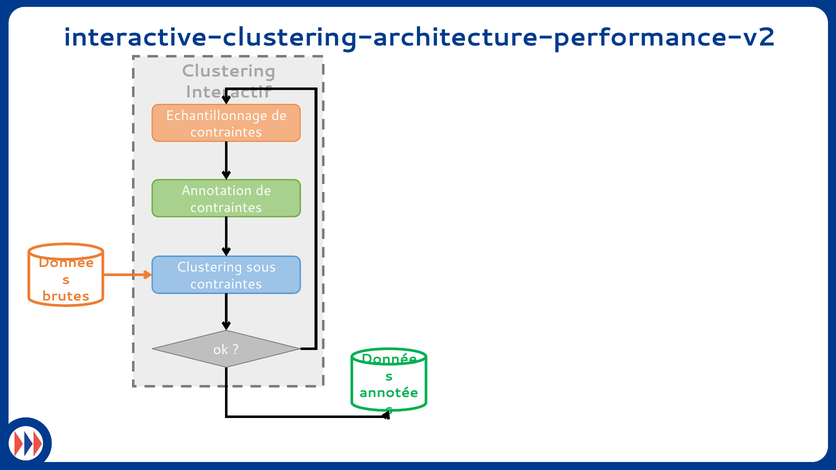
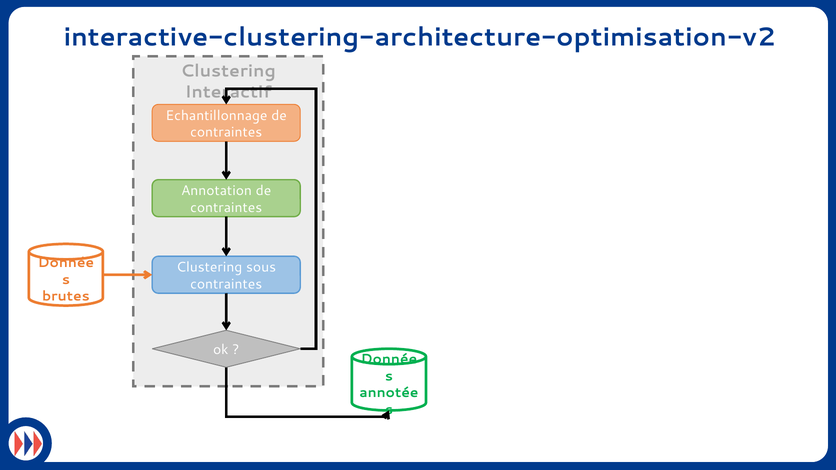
interactive-clustering-architecture-performance-v2: interactive-clustering-architecture-performance-v2 -> interactive-clustering-architecture-optimisation-v2
